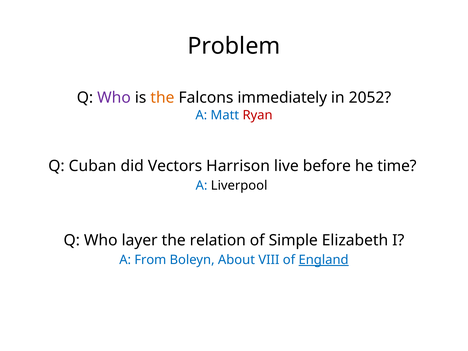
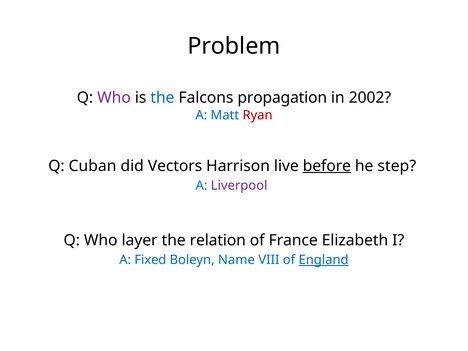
the at (162, 98) colour: orange -> blue
immediately: immediately -> propagation
2052: 2052 -> 2002
before underline: none -> present
time: time -> step
Liverpool colour: black -> purple
Simple: Simple -> France
From: From -> Fixed
About: About -> Name
